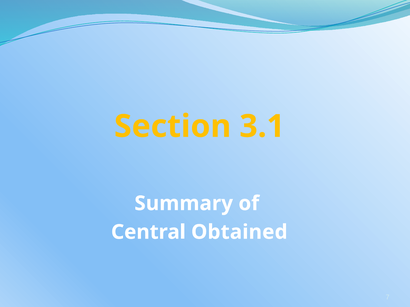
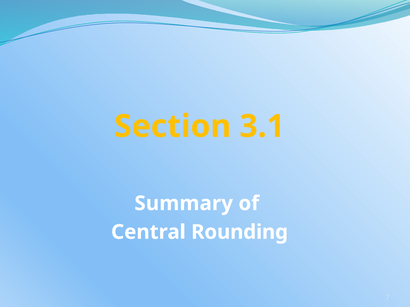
Obtained: Obtained -> Rounding
